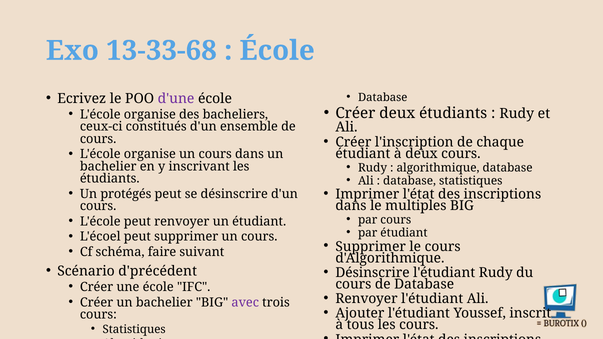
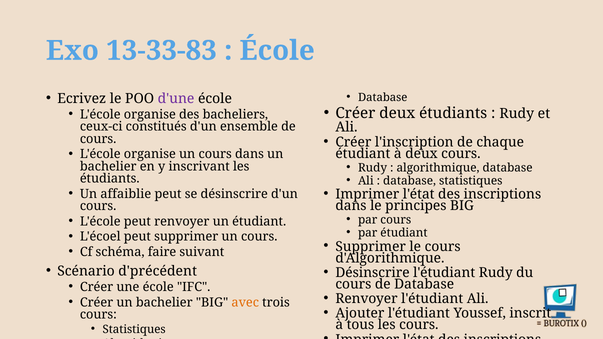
13-33-68: 13-33-68 -> 13-33-83
protégés: protégés -> affaiblie
multiples: multiples -> principes
avec colour: purple -> orange
